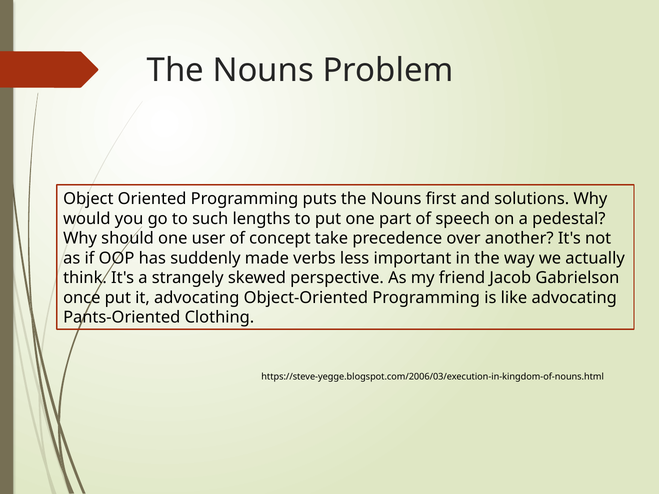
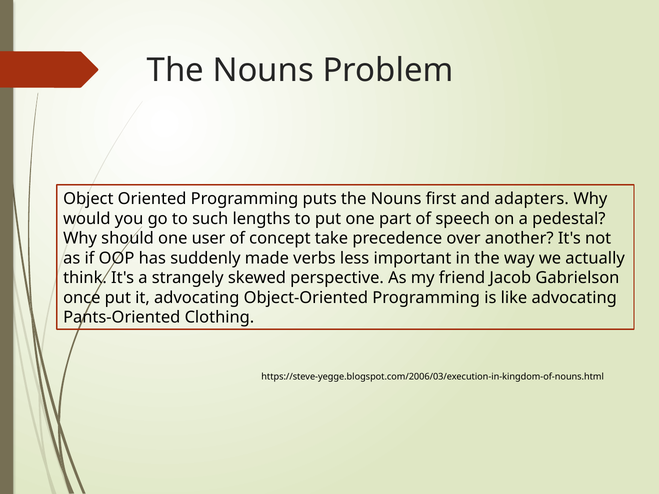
solutions: solutions -> adapters
